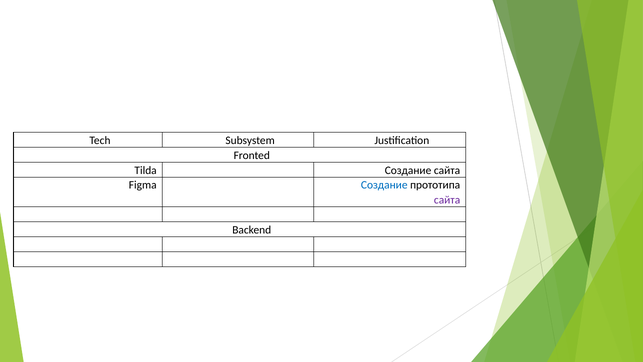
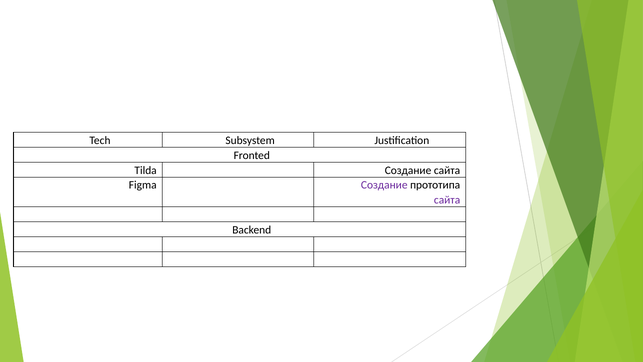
Создание at (384, 185) colour: blue -> purple
